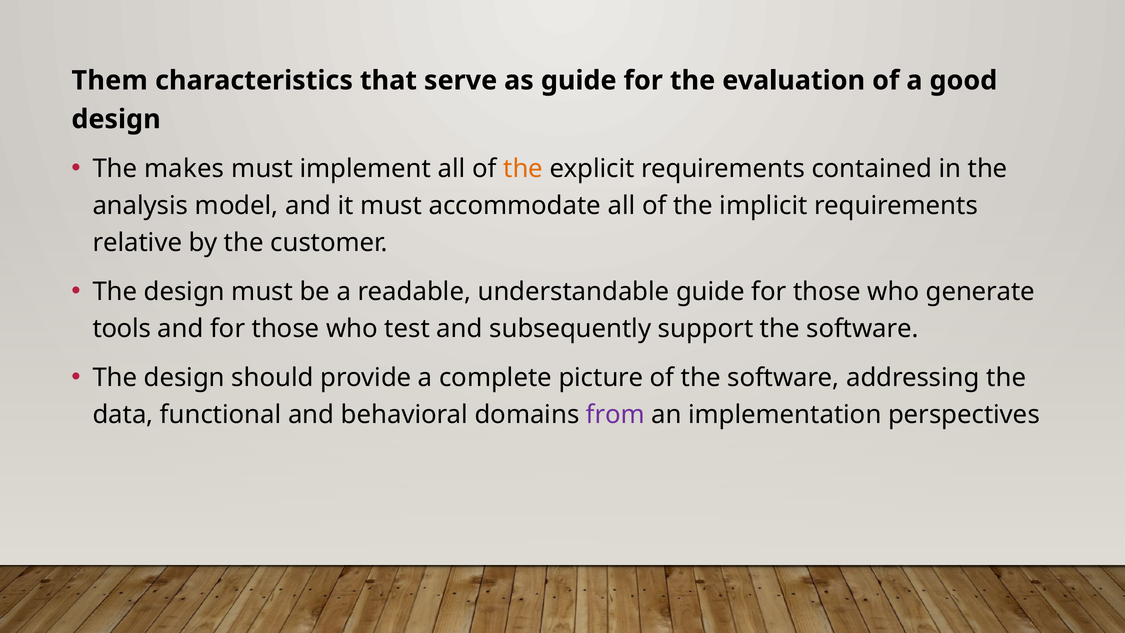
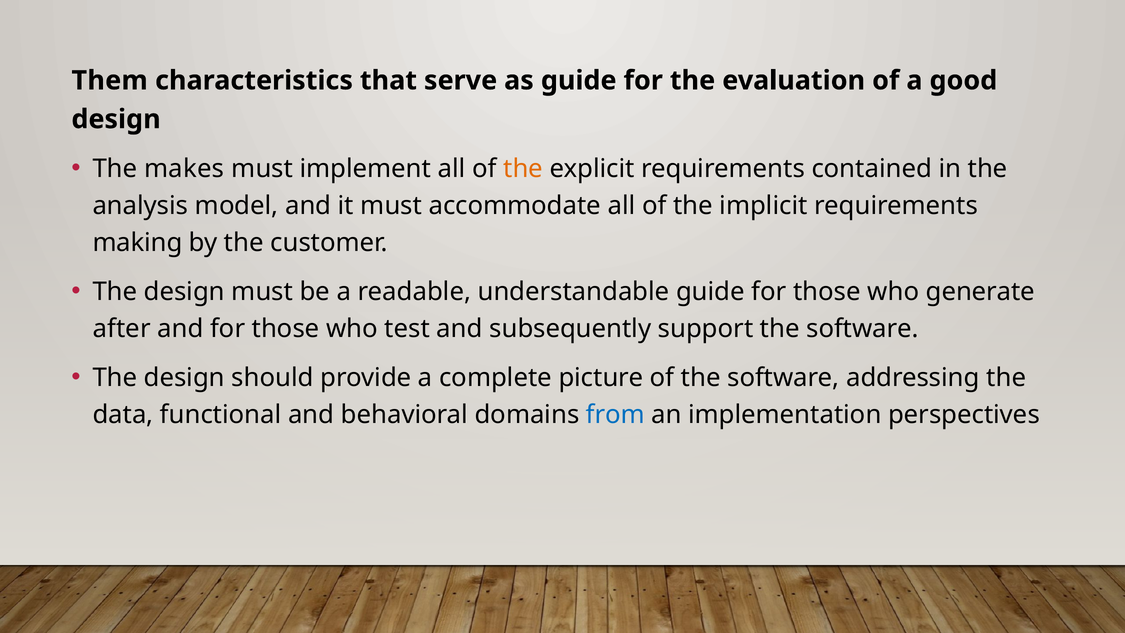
relative: relative -> making
tools: tools -> after
from colour: purple -> blue
